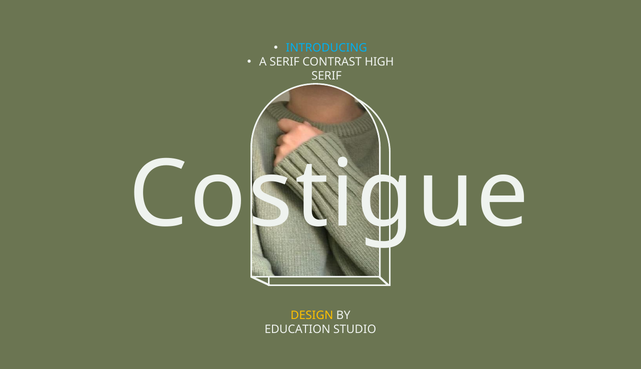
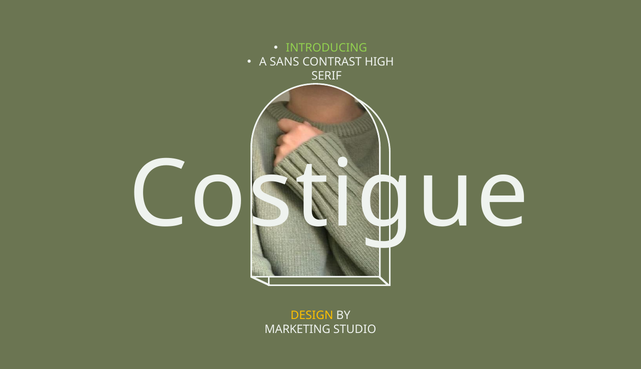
INTRODUCING colour: light blue -> light green
A SERIF: SERIF -> SANS
EDUCATION: EDUCATION -> MARKETING
